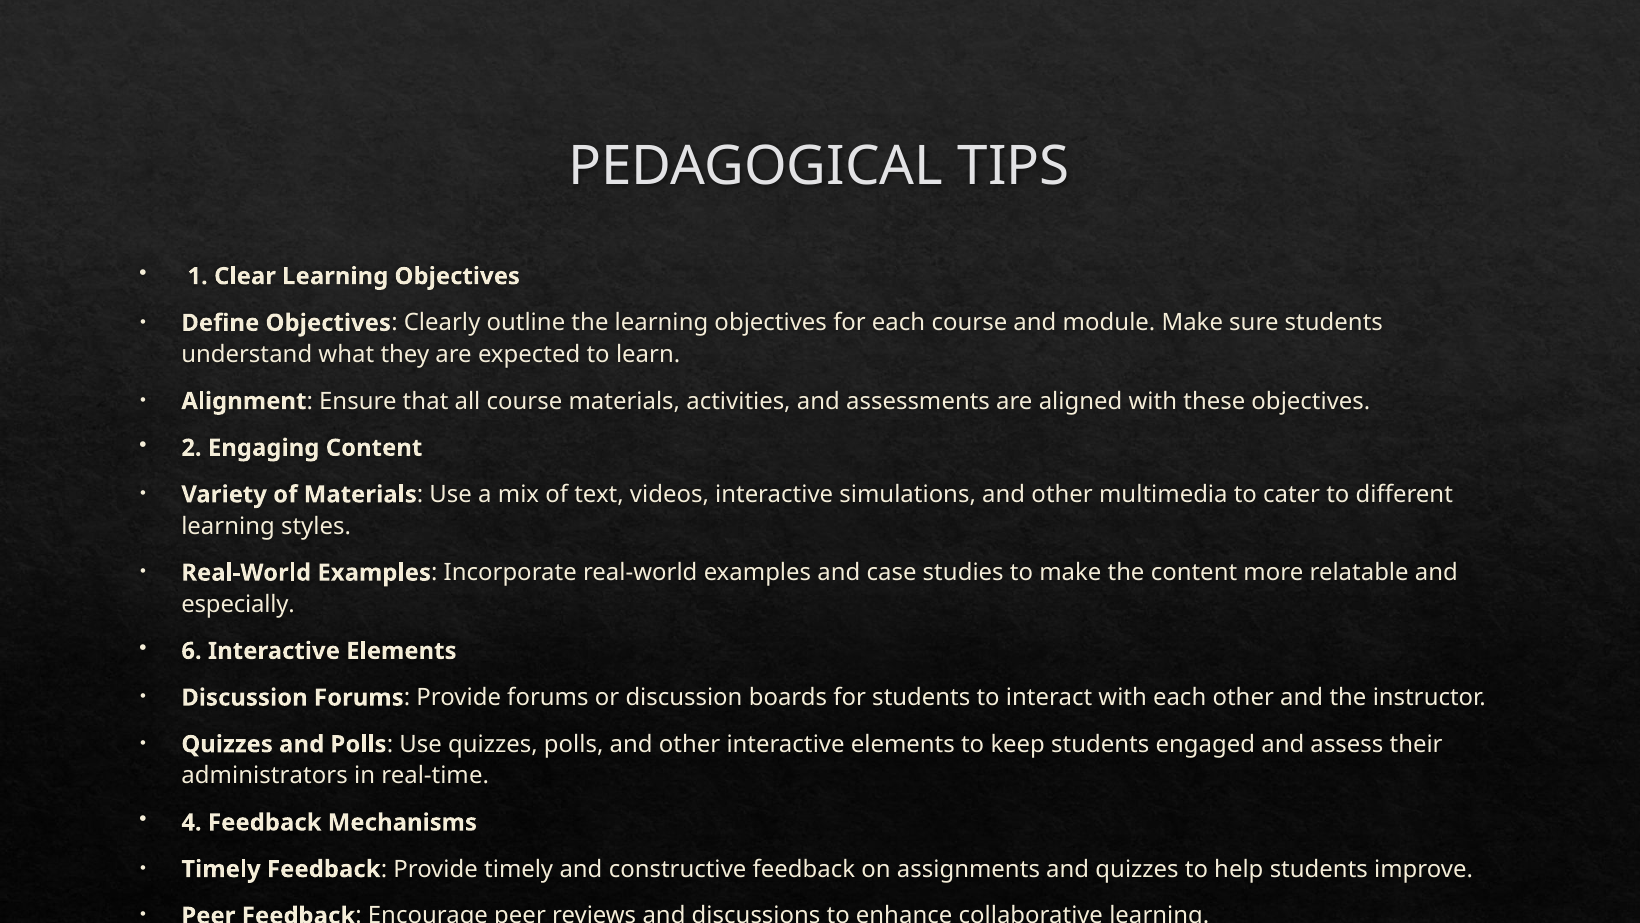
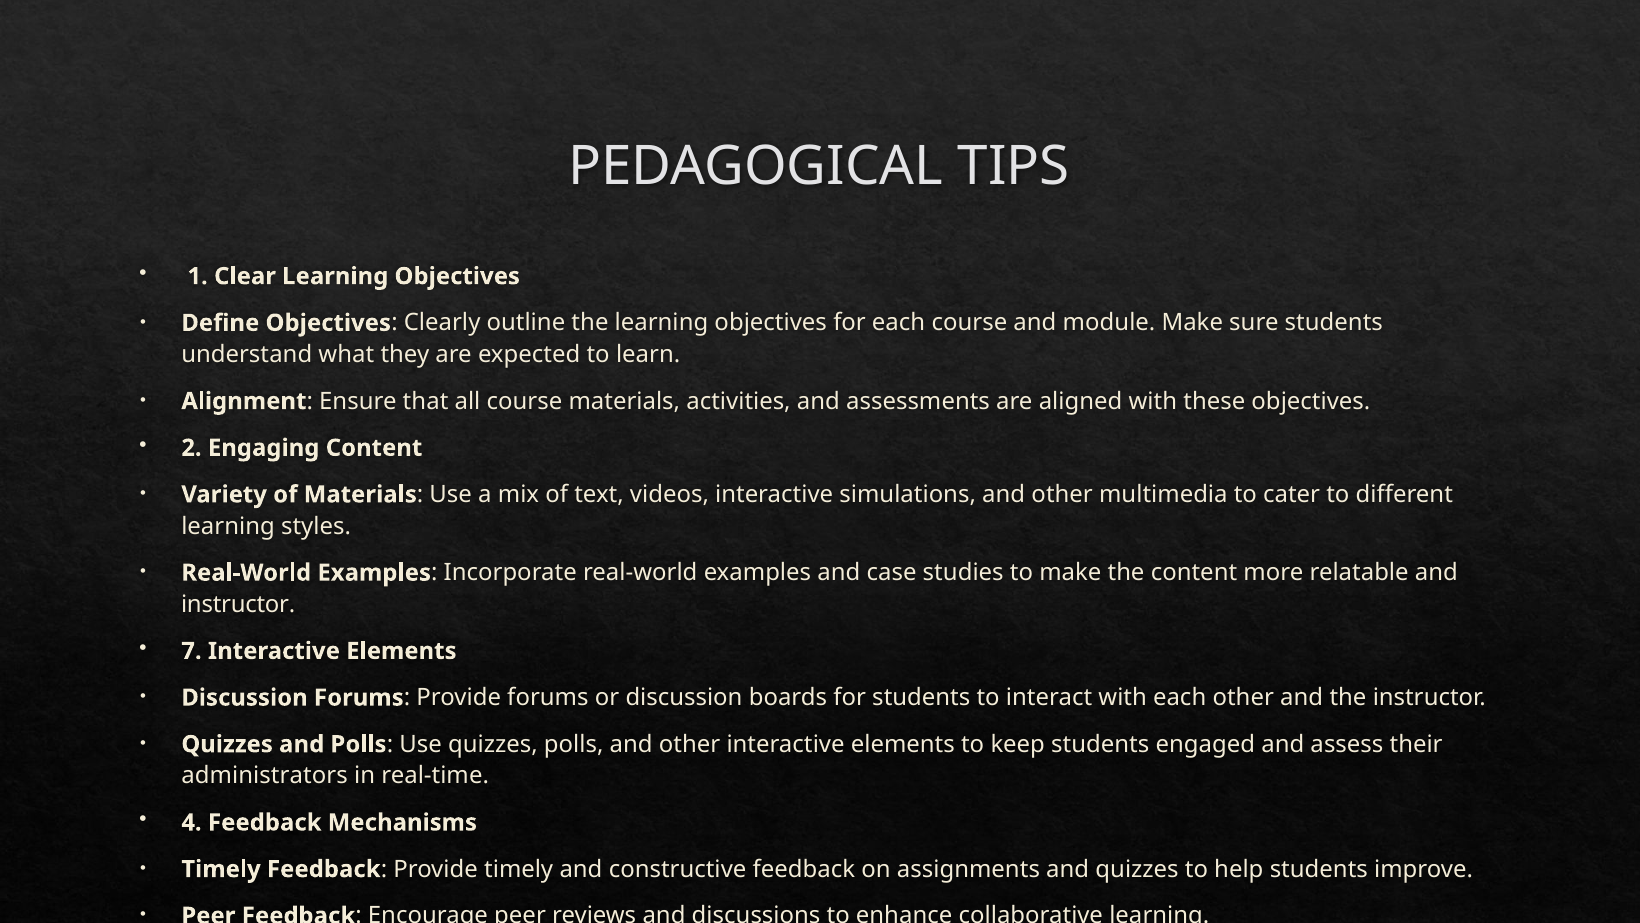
especially at (238, 604): especially -> instructor
6: 6 -> 7
